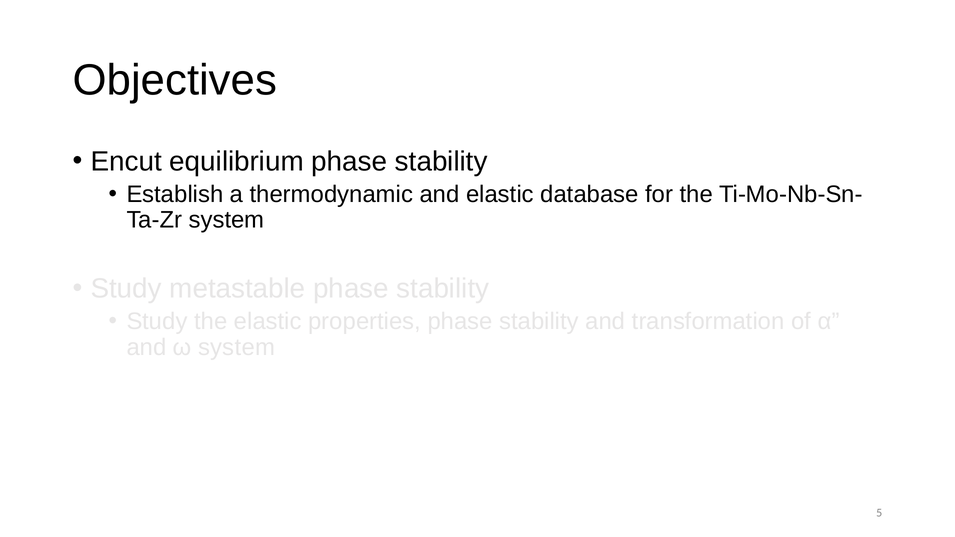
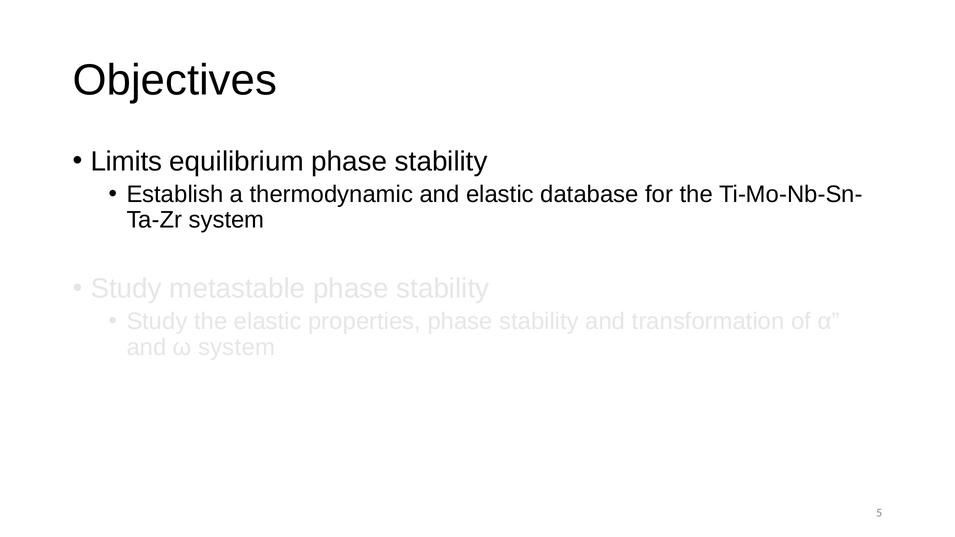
Encut: Encut -> Limits
